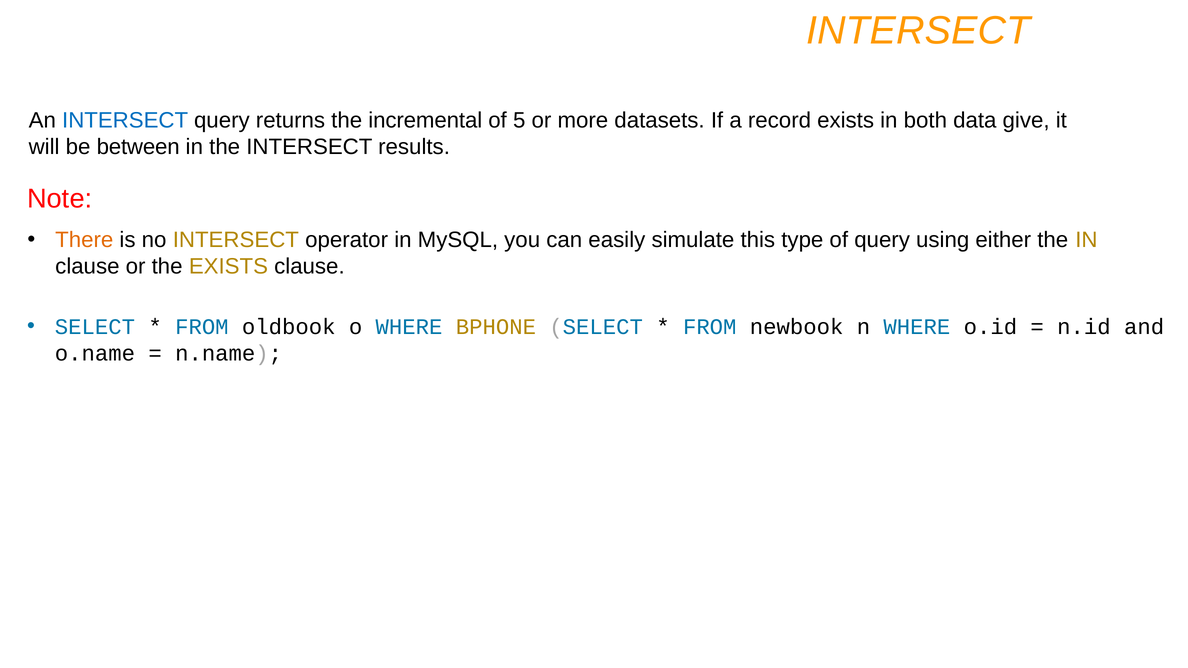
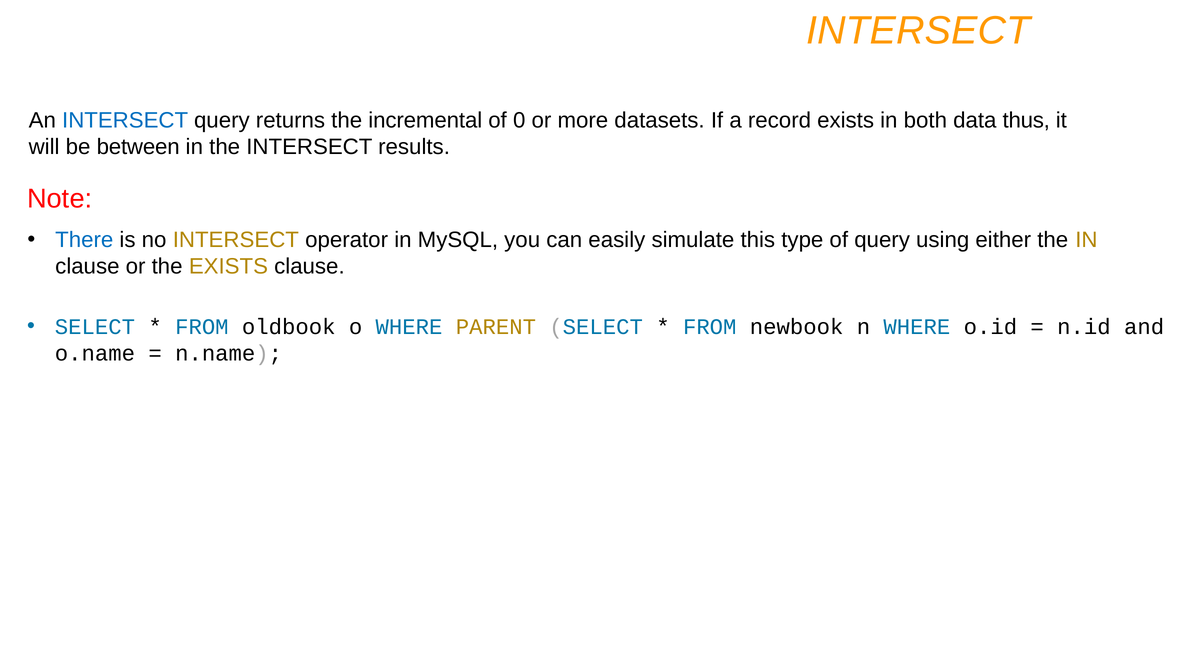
5: 5 -> 0
give: give -> thus
There colour: orange -> blue
BPHONE: BPHONE -> PARENT
